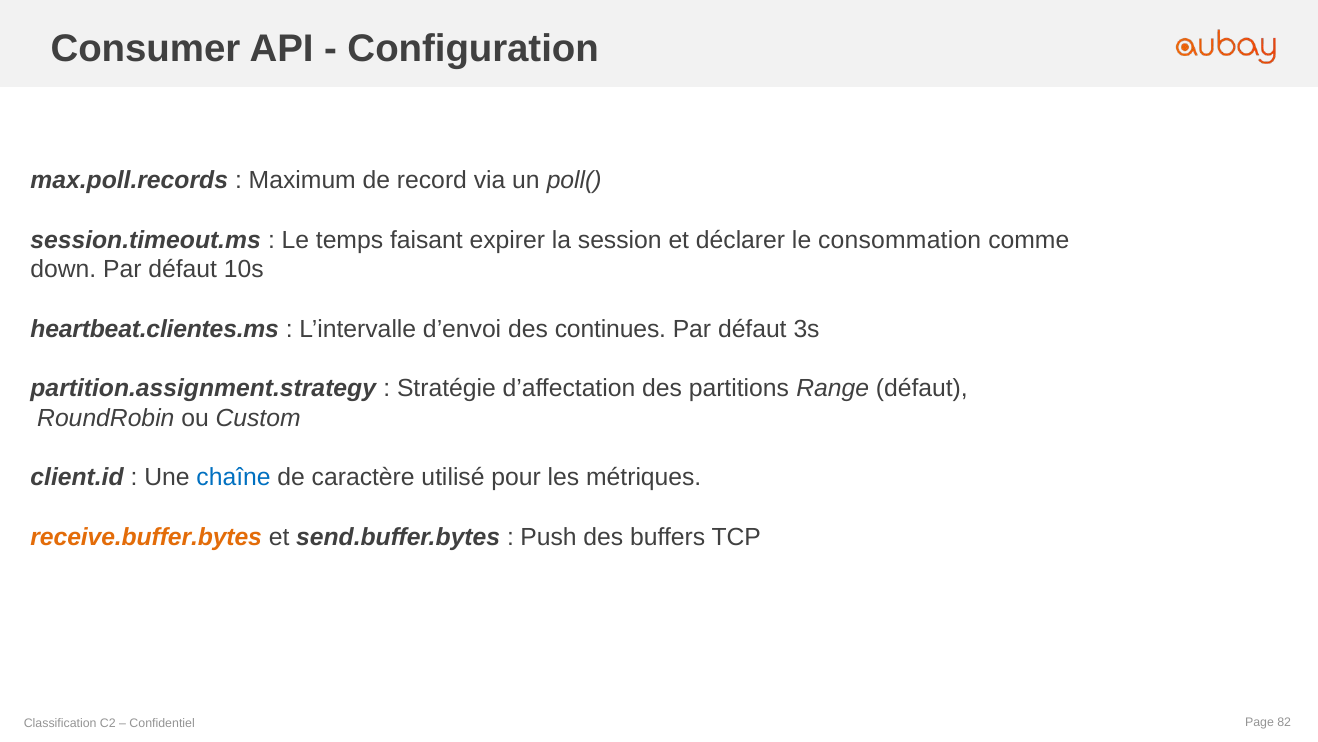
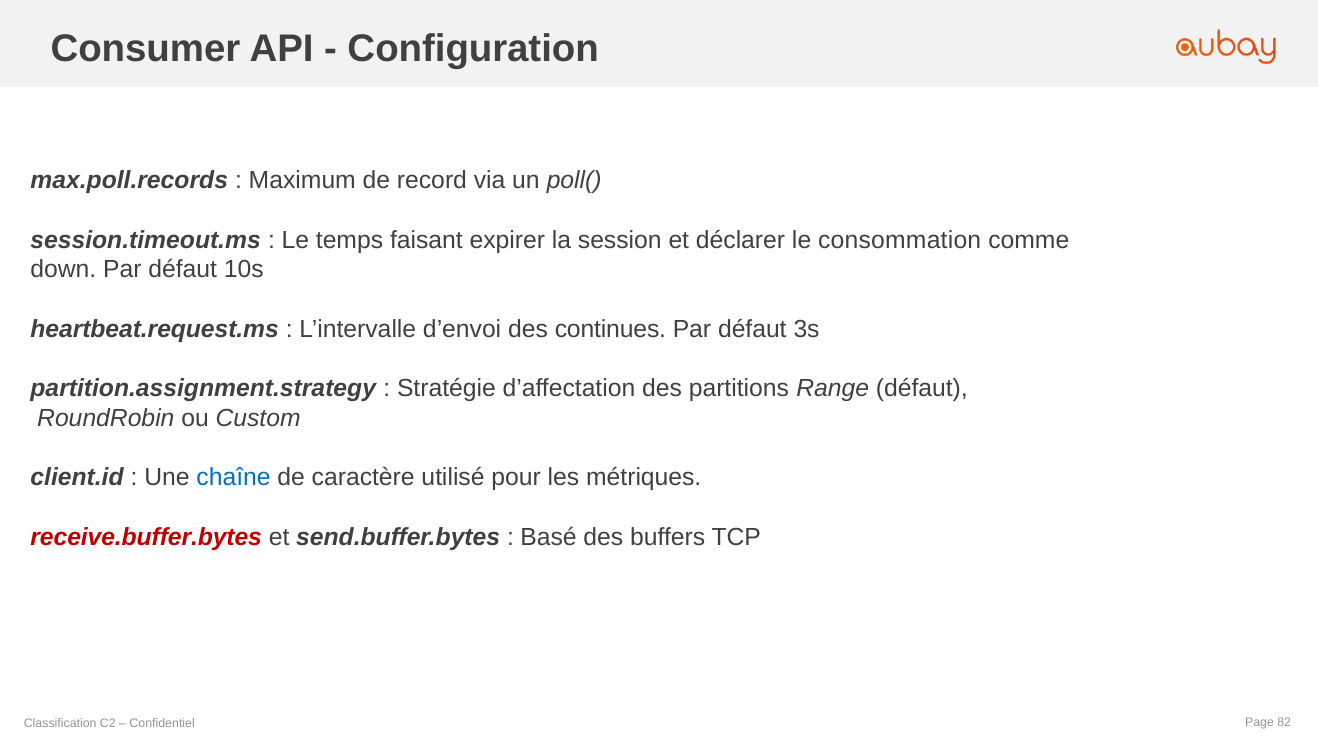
heartbeat.clientes.ms: heartbeat.clientes.ms -> heartbeat.request.ms
receive.buffer.bytes colour: orange -> red
Push: Push -> Basé
